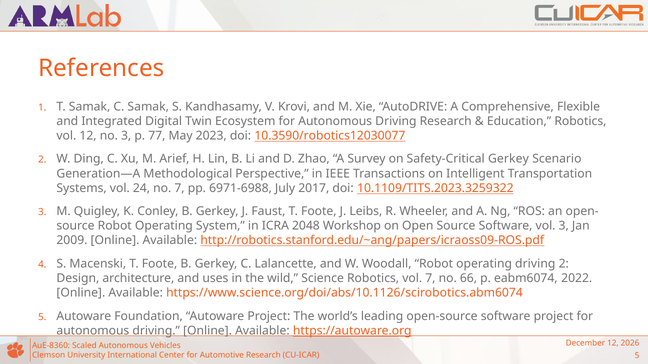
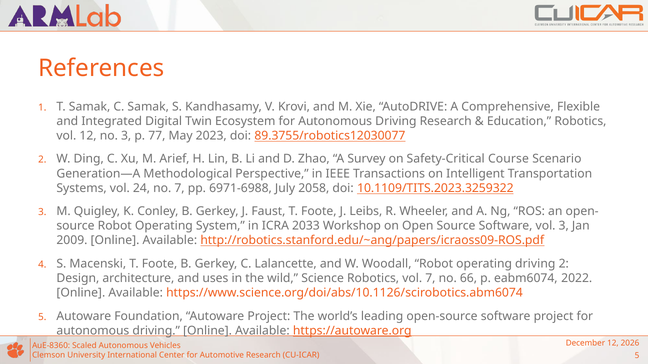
10.3590/robotics12030077: 10.3590/robotics12030077 -> 89.3755/robotics12030077
Safety-Critical Gerkey: Gerkey -> Course
2017: 2017 -> 2058
2048: 2048 -> 2033
